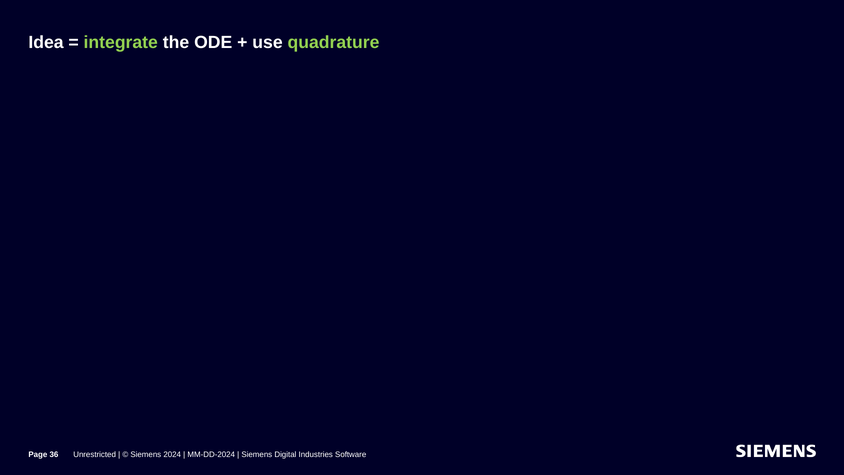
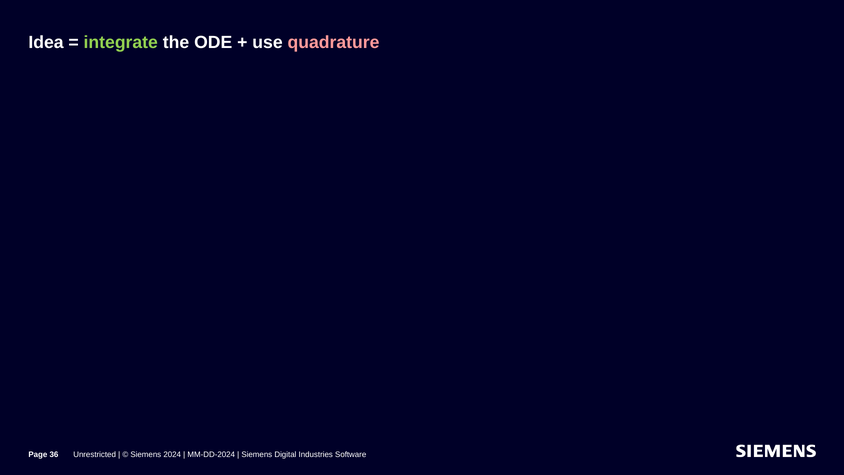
quadrature colour: light green -> pink
